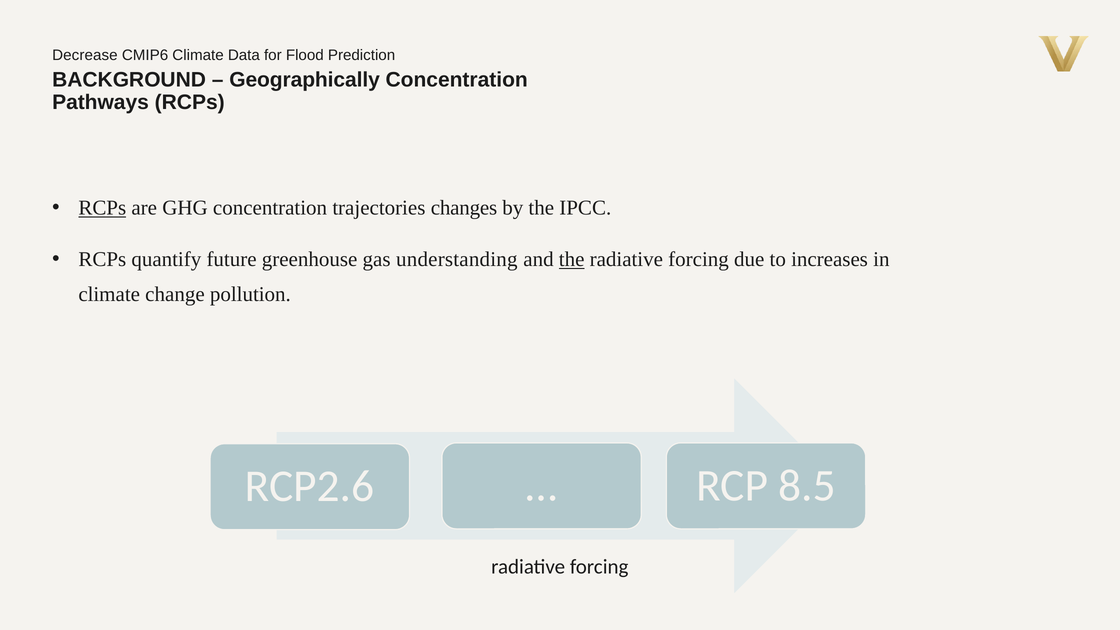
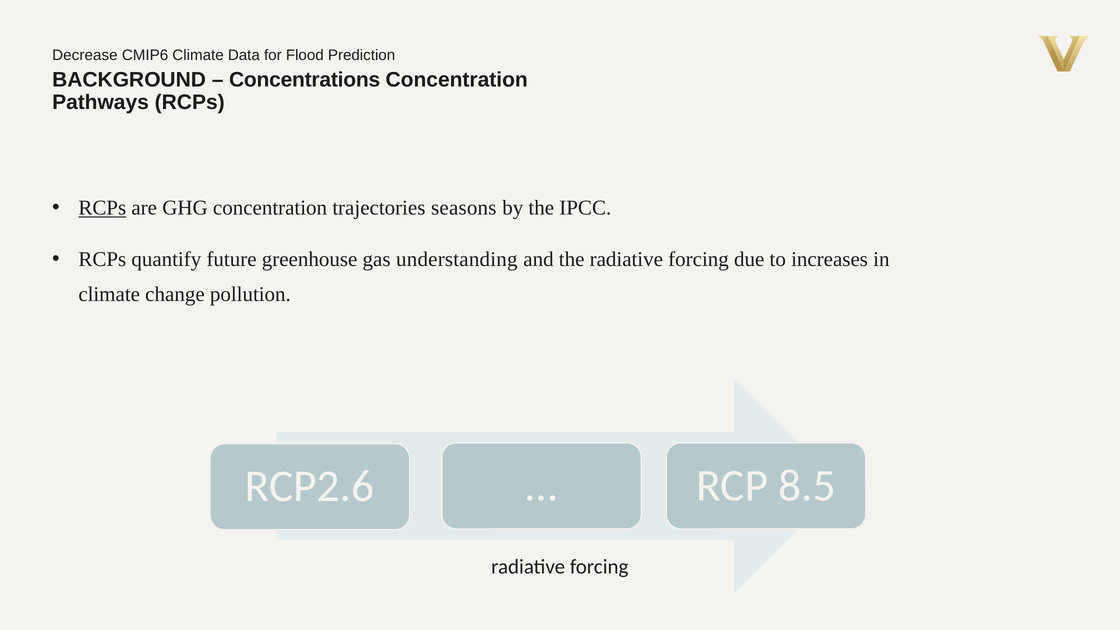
Geographically: Geographically -> Concentrations
changes: changes -> seasons
the at (572, 259) underline: present -> none
